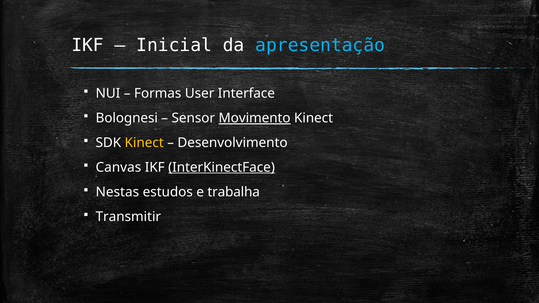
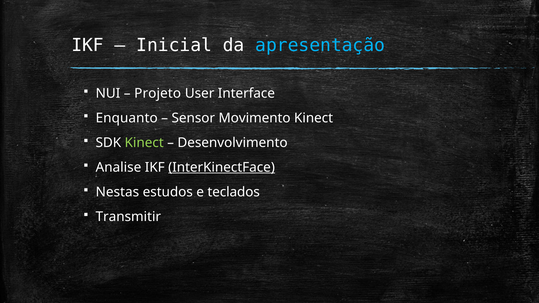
Formas: Formas -> Projeto
Bolognesi: Bolognesi -> Enquanto
Movimento underline: present -> none
Kinect at (144, 143) colour: yellow -> light green
Canvas: Canvas -> Analise
trabalha: trabalha -> teclados
